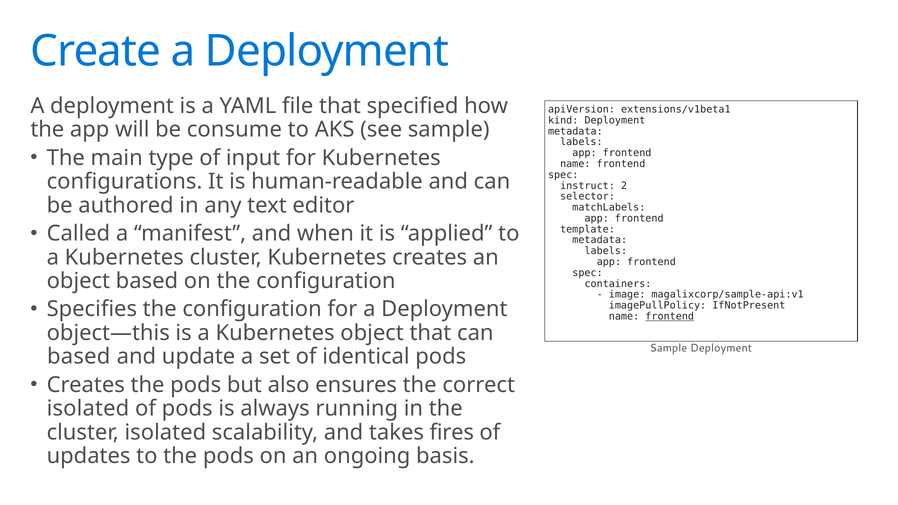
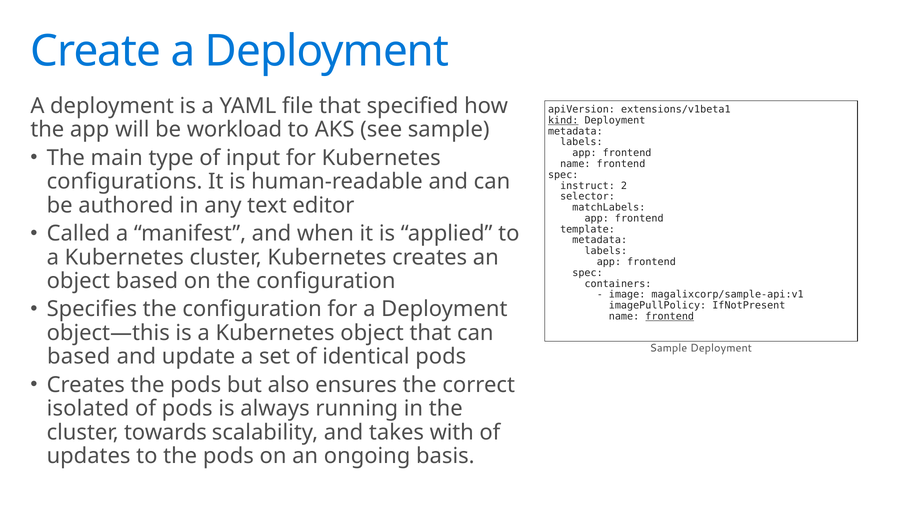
kind underline: none -> present
consume: consume -> workload
cluster isolated: isolated -> towards
fires: fires -> with
